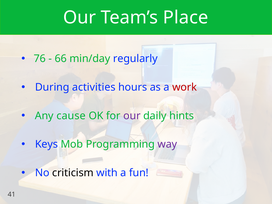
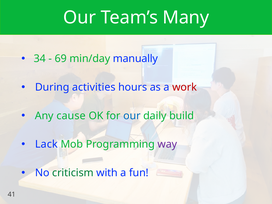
Place: Place -> Many
76: 76 -> 34
66: 66 -> 69
regularly: regularly -> manually
our at (132, 116) colour: purple -> blue
hints: hints -> build
Keys: Keys -> Lack
criticism colour: black -> green
